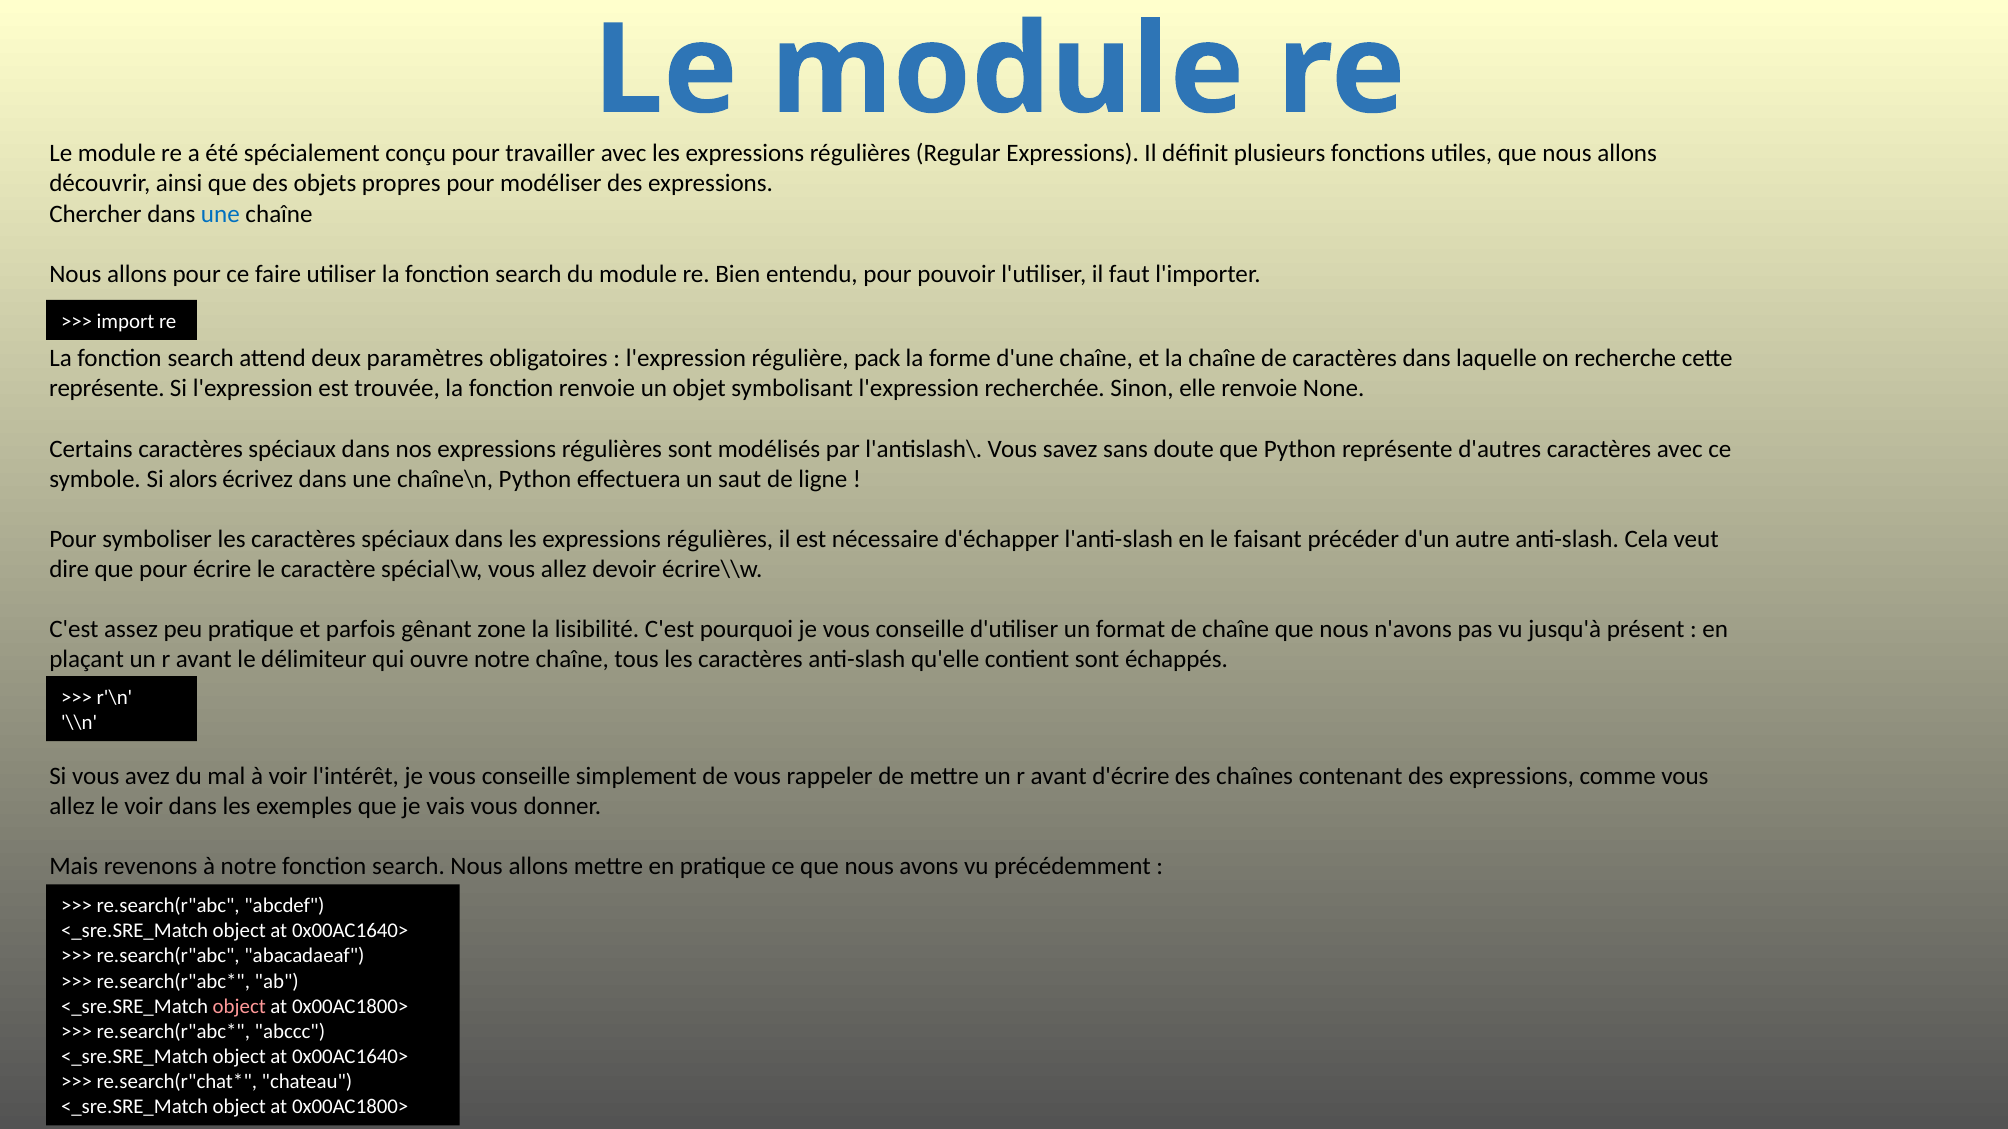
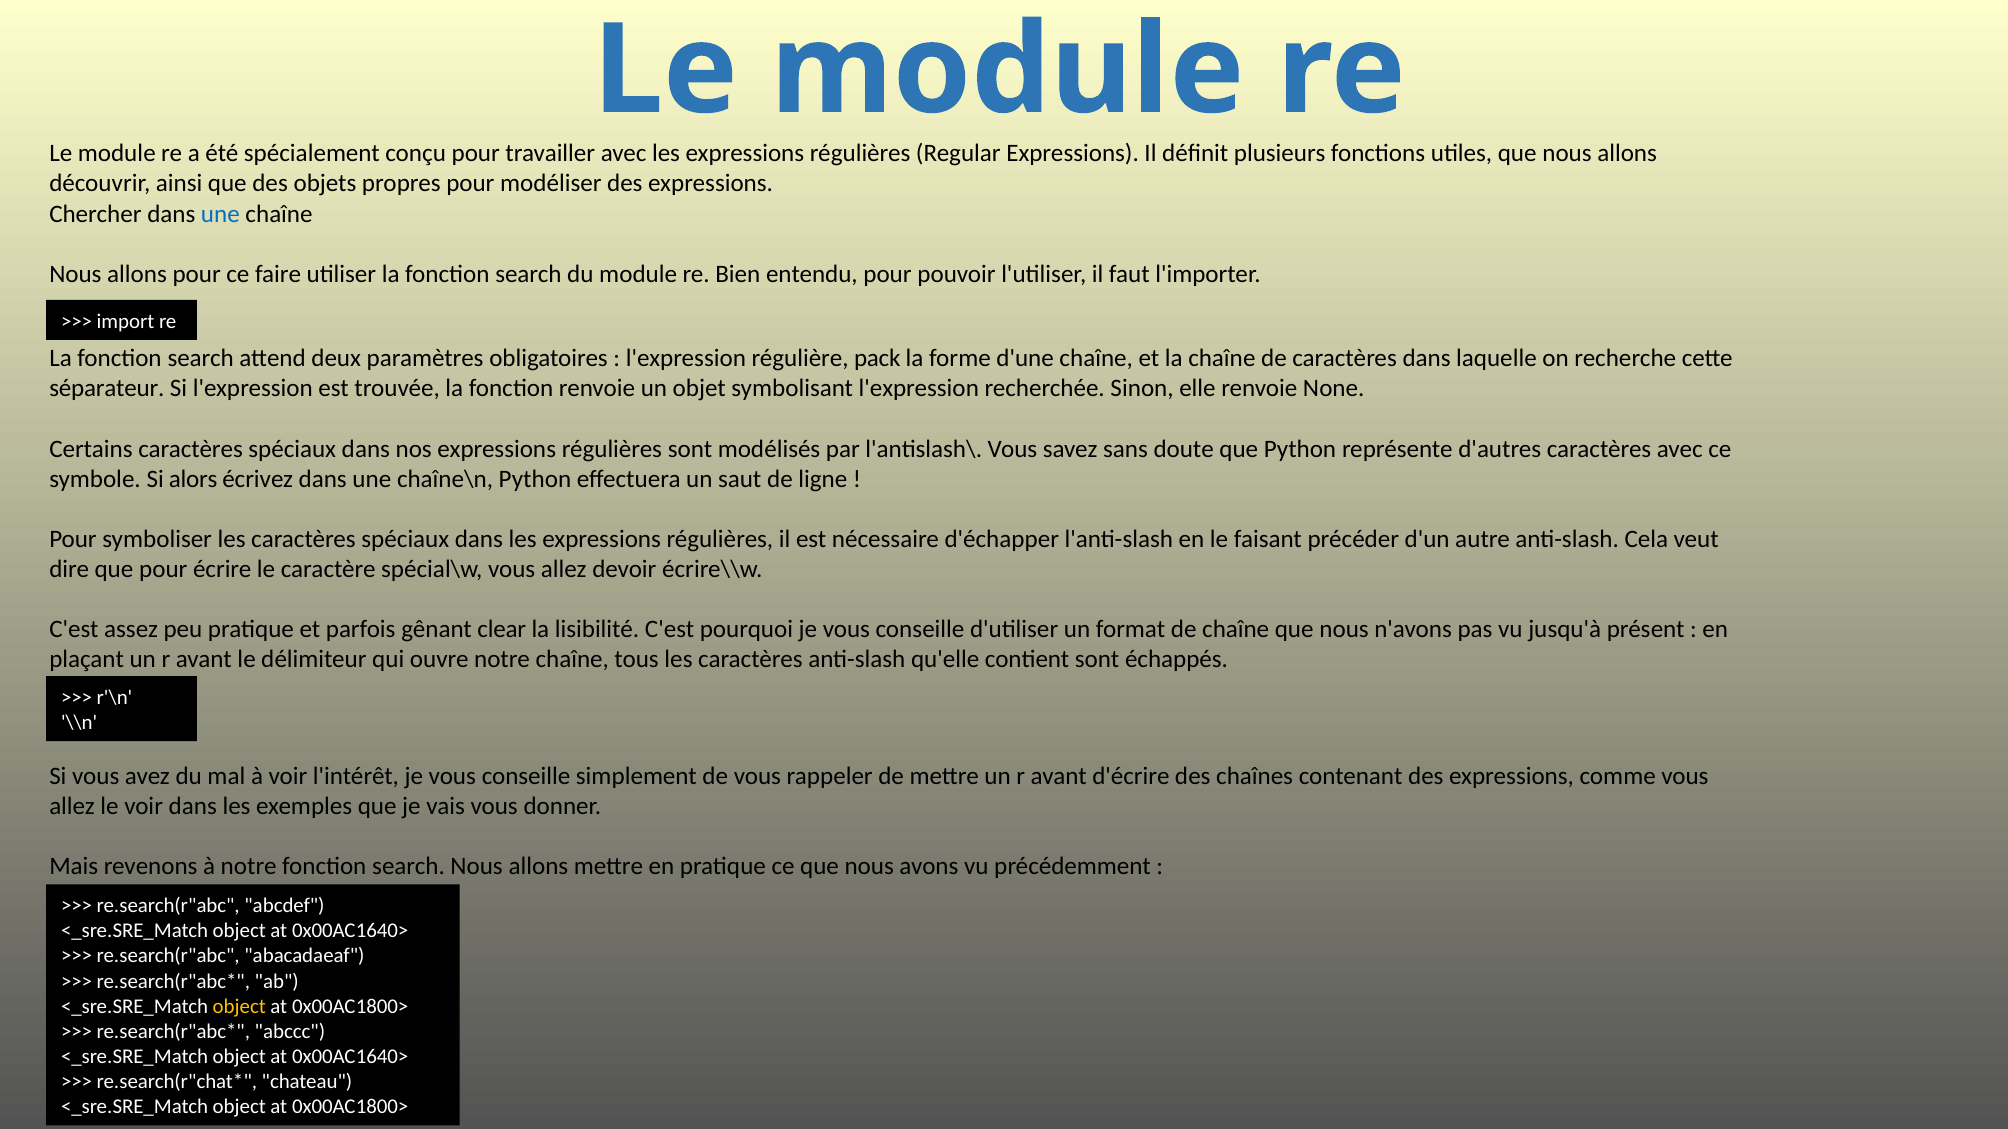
représente at (107, 389): représente -> séparateur
zone: zone -> clear
object at (239, 1007) colour: pink -> yellow
